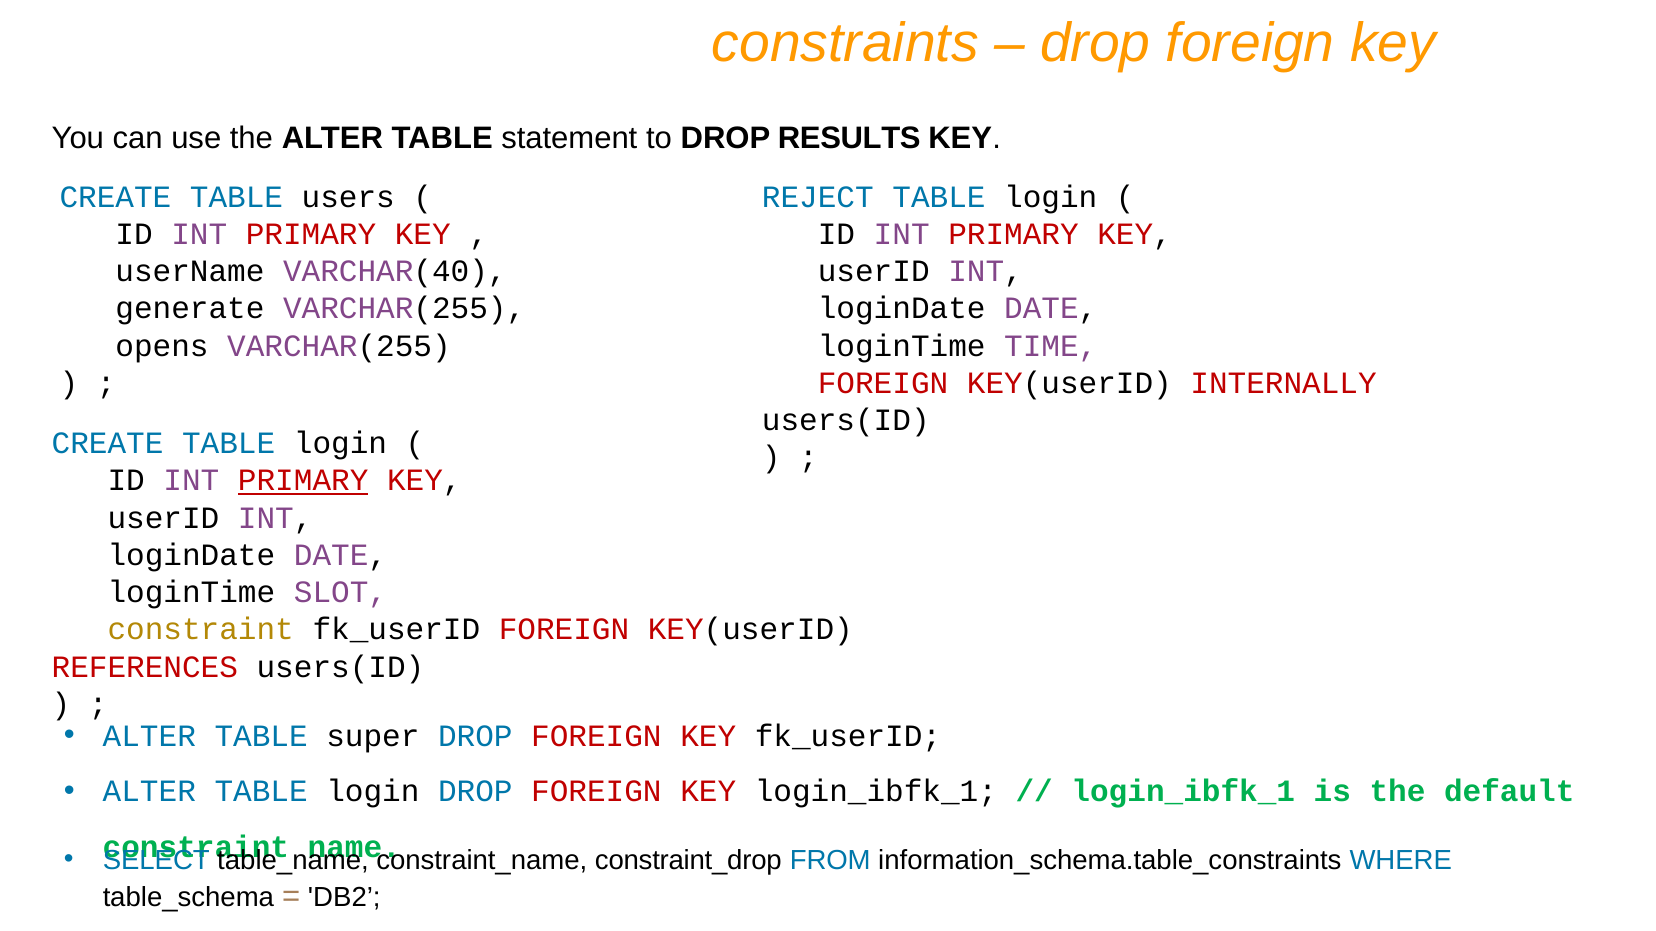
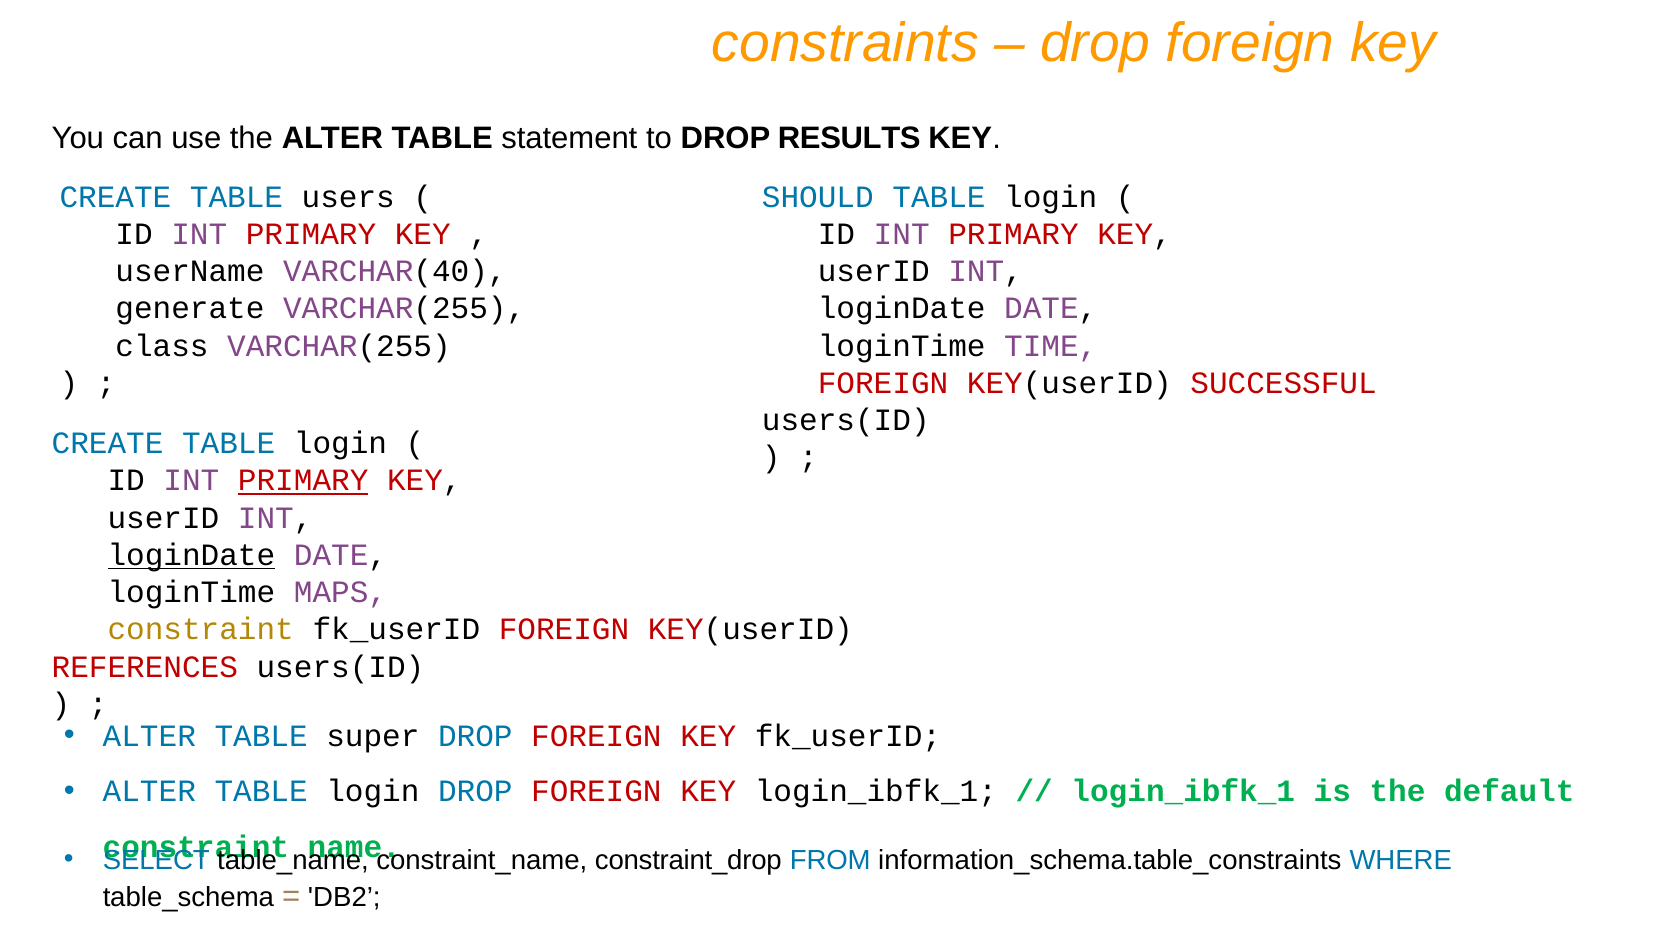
REJECT: REJECT -> SHOULD
opens: opens -> class
INTERNALLY: INTERNALLY -> SUCCESSFUL
loginDate at (191, 555) underline: none -> present
SLOT: SLOT -> MAPS
